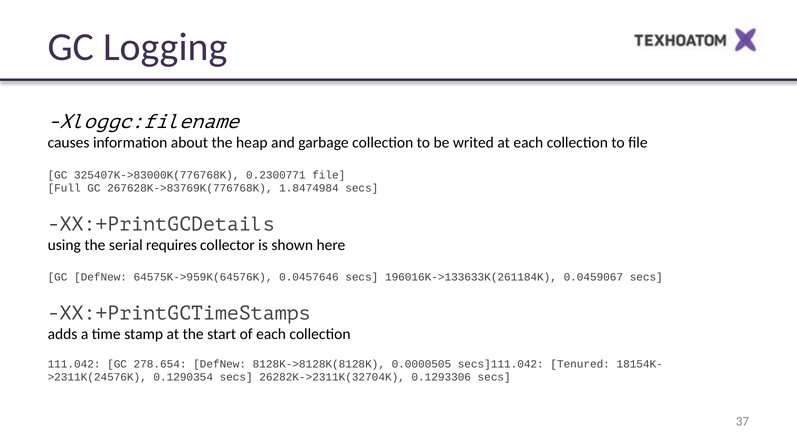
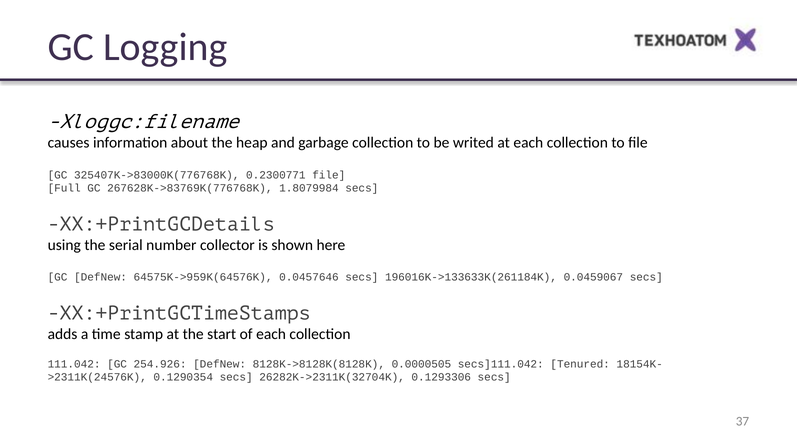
1.8474984: 1.8474984 -> 1.8079984
requires: requires -> number
278.654: 278.654 -> 254.926
